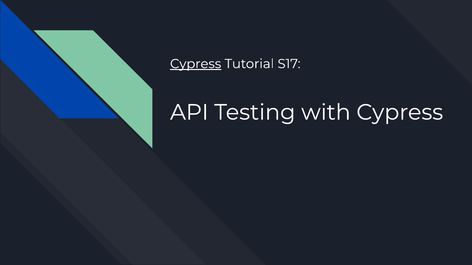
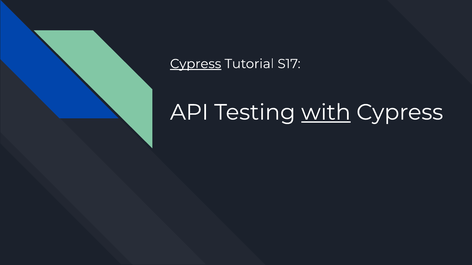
with underline: none -> present
